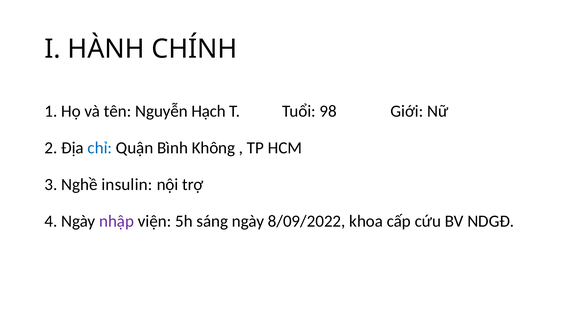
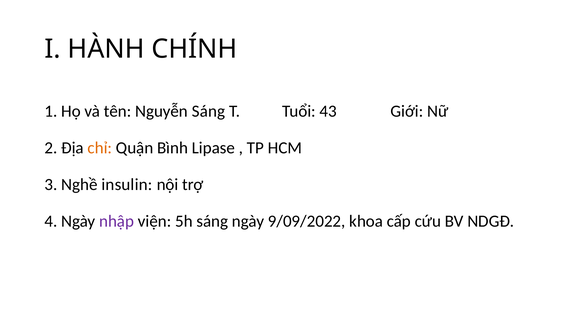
Nguyễn Hạch: Hạch -> Sáng
98: 98 -> 43
chỉ colour: blue -> orange
Không: Không -> Lipase
8/09/2022: 8/09/2022 -> 9/09/2022
